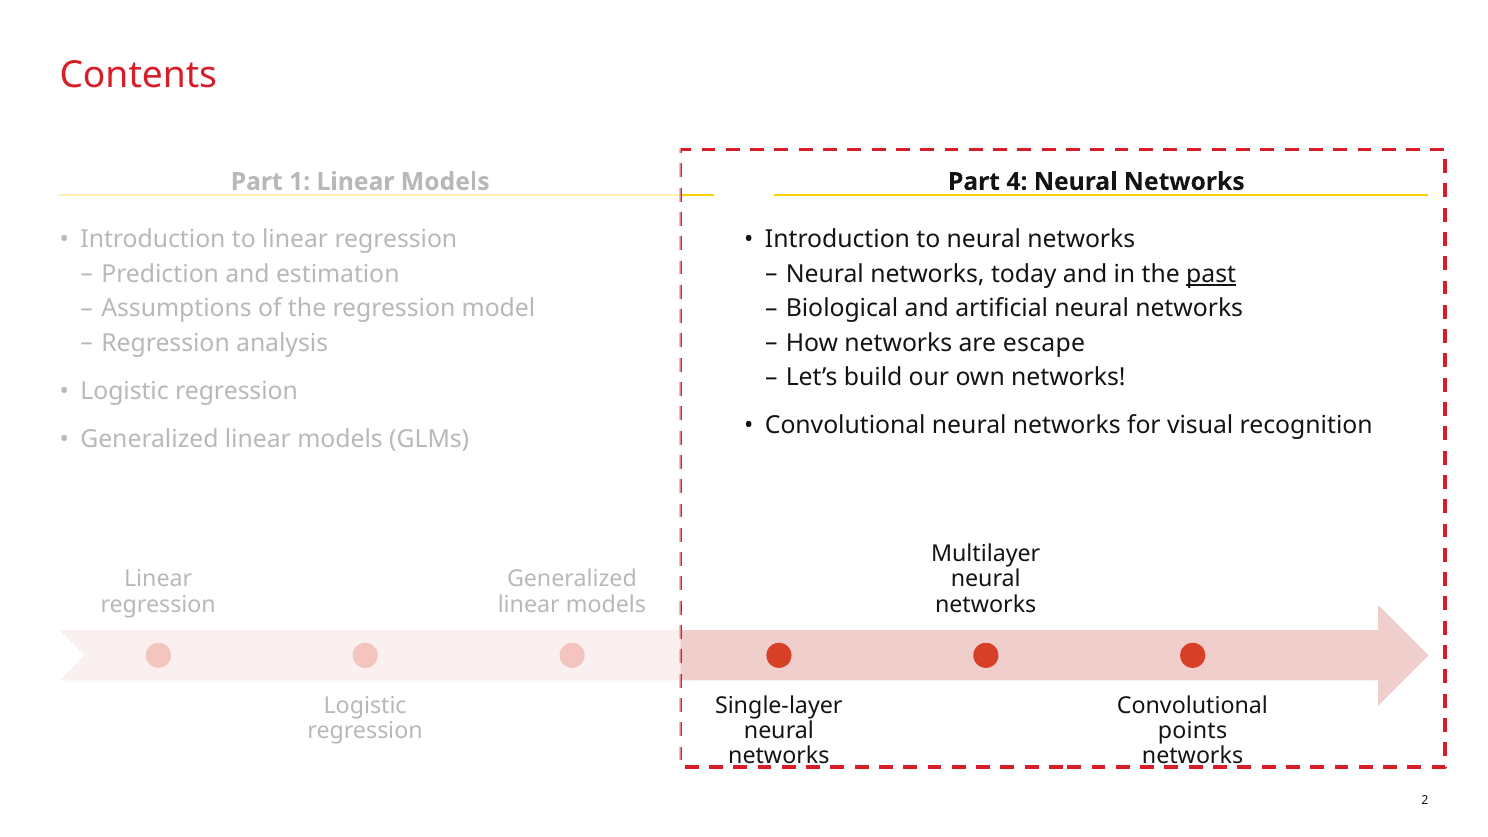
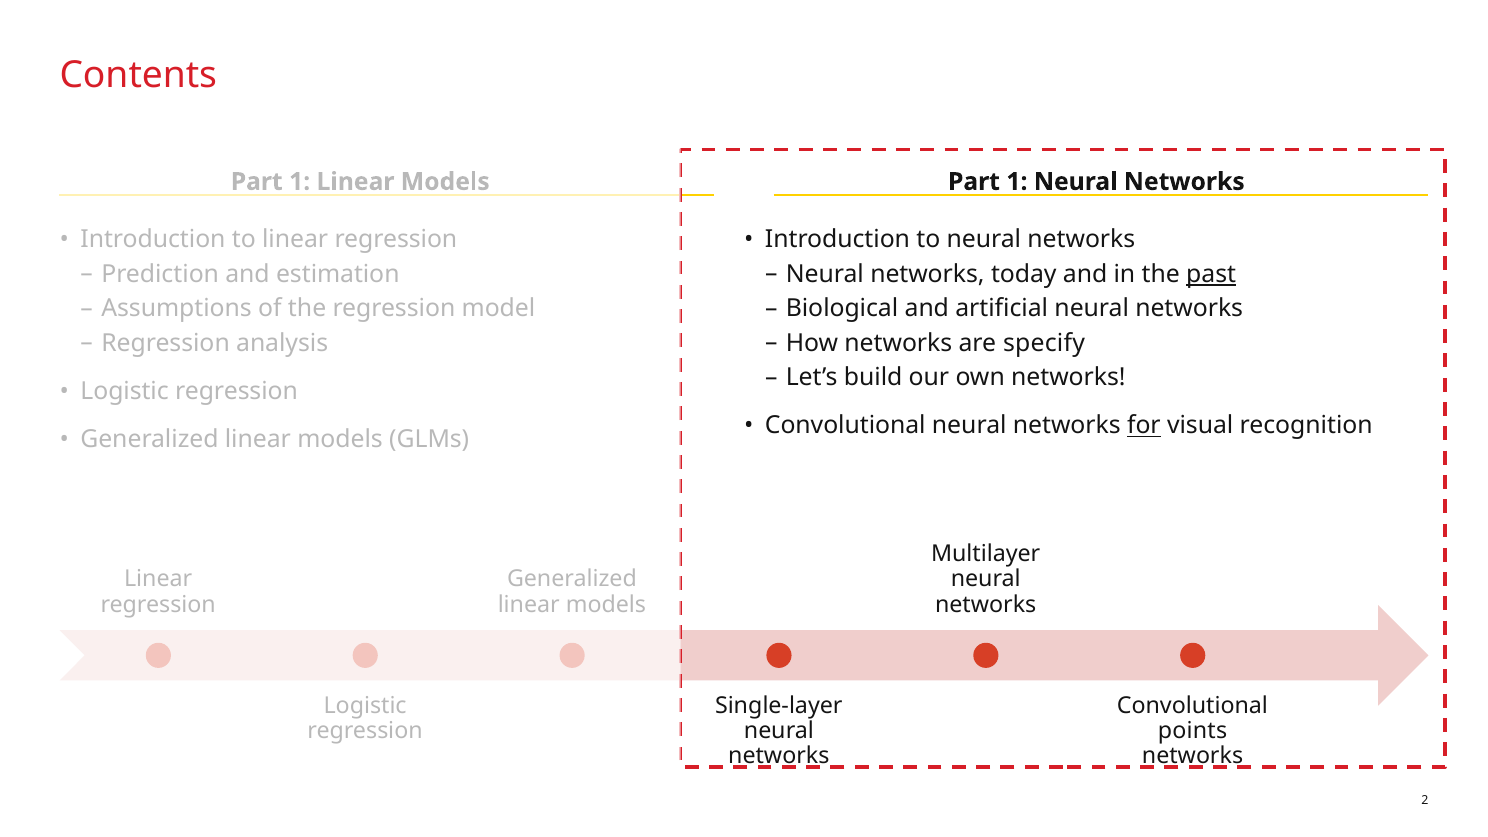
4 at (1017, 182): 4 -> 1
escape: escape -> specify
for underline: none -> present
